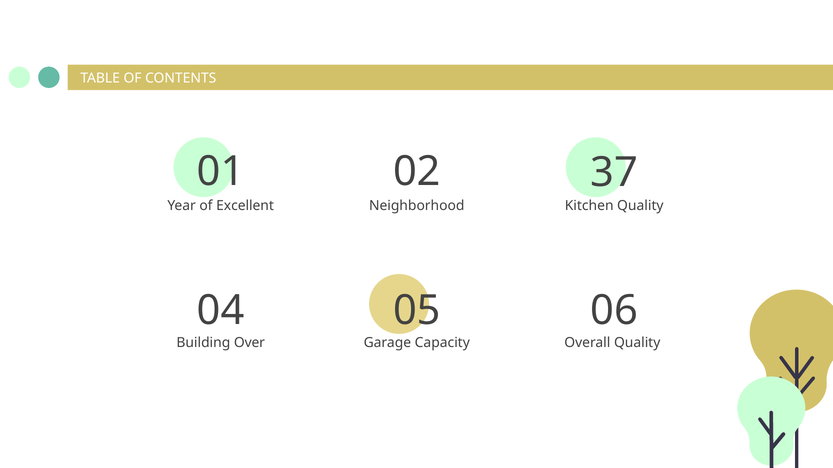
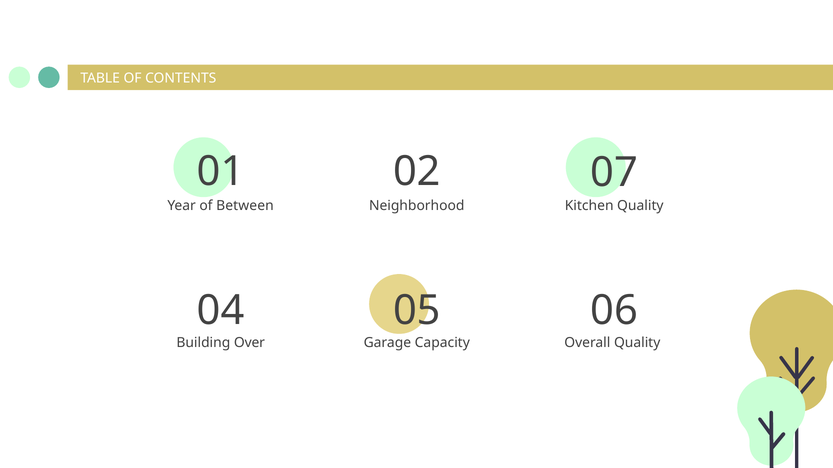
37: 37 -> 07
Excellent: Excellent -> Between
